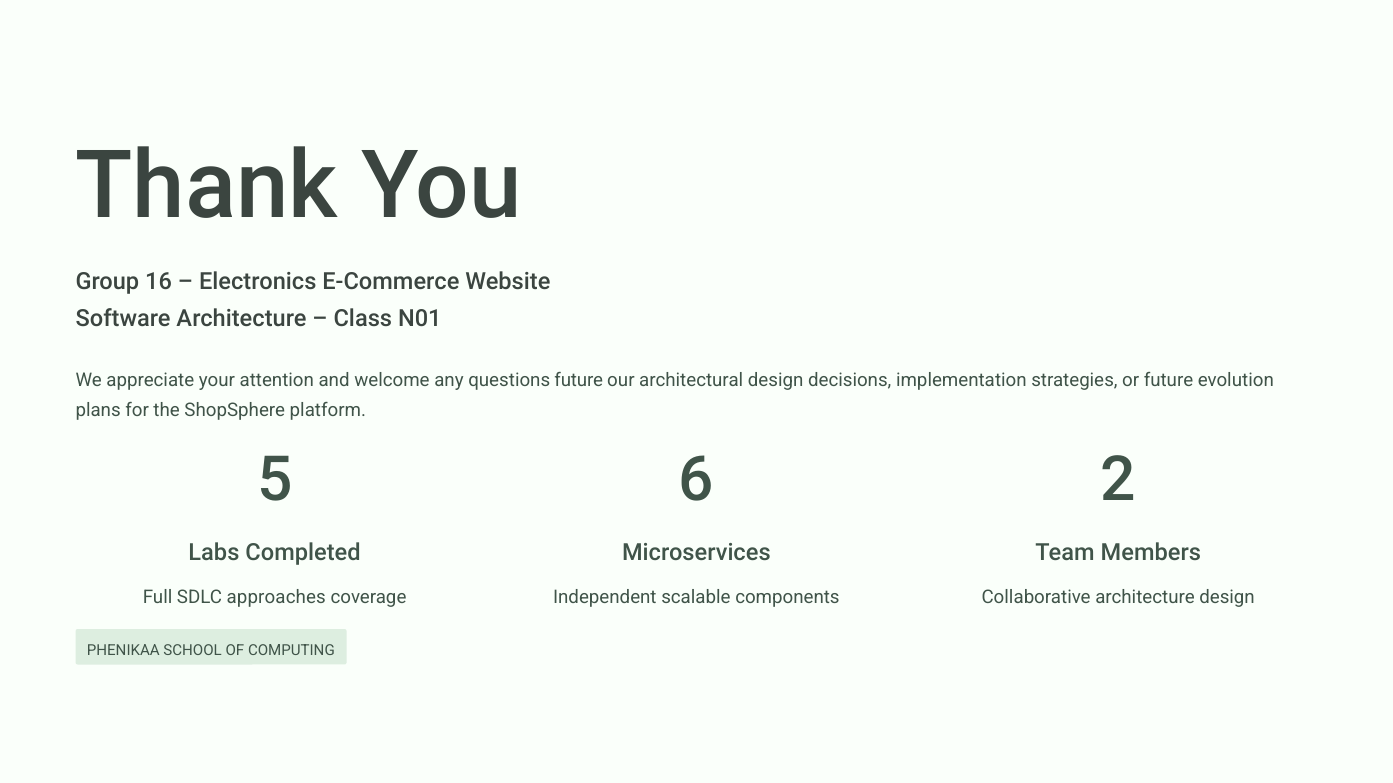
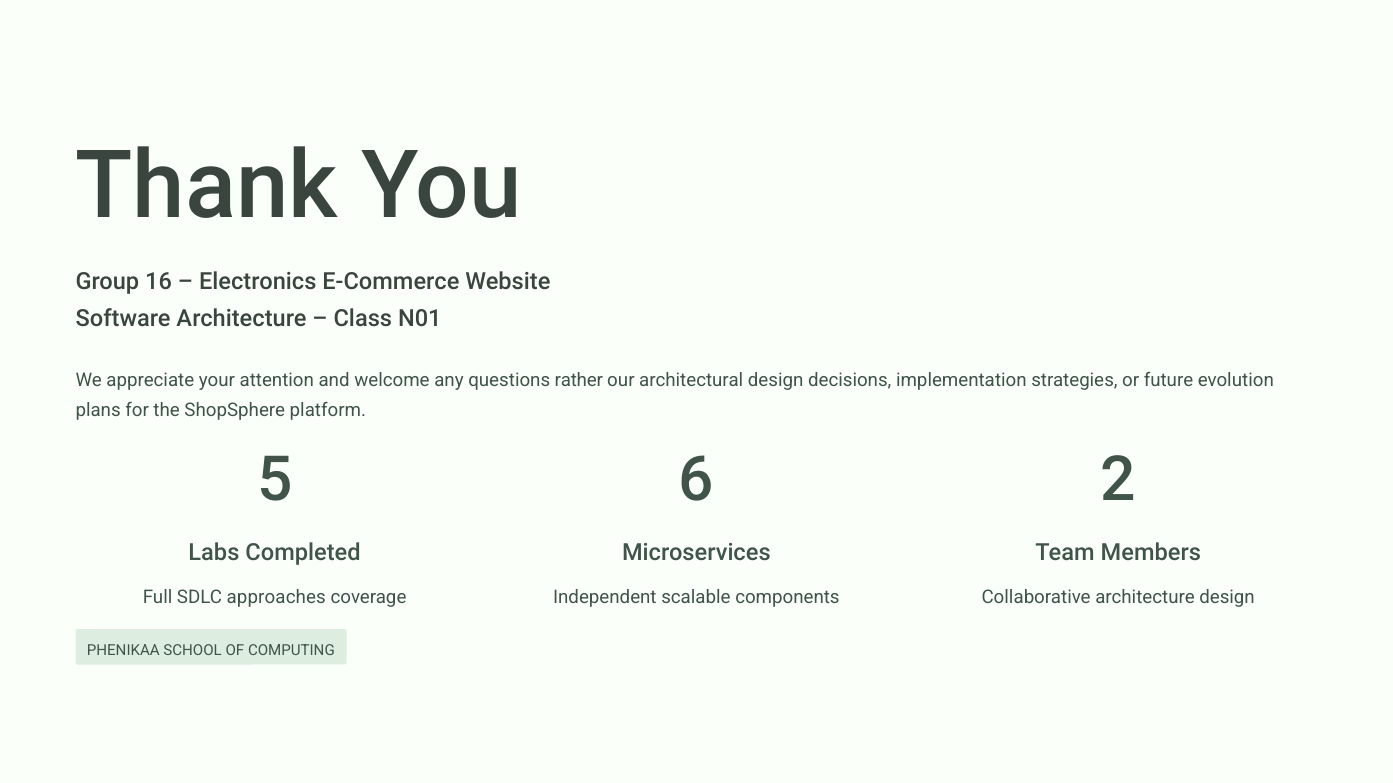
questions future: future -> rather
